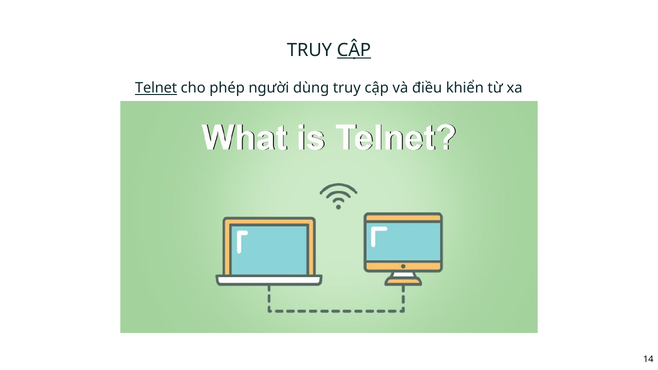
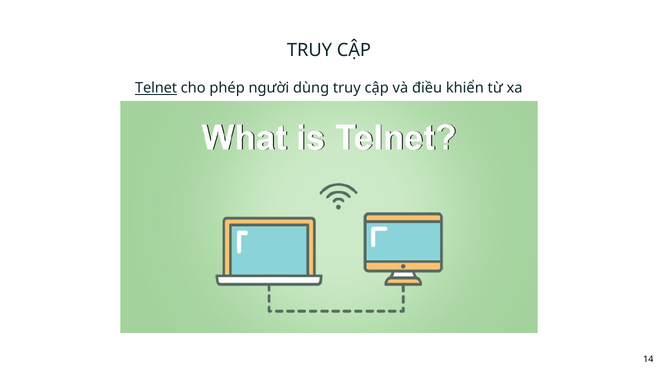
CẬP at (354, 50) underline: present -> none
